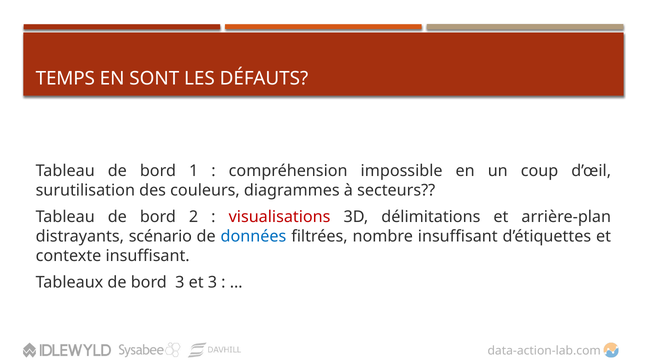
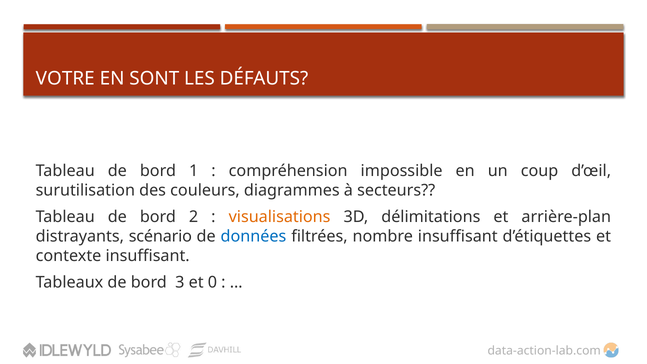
TEMPS: TEMPS -> VOTRE
visualisations colour: red -> orange
et 3: 3 -> 0
